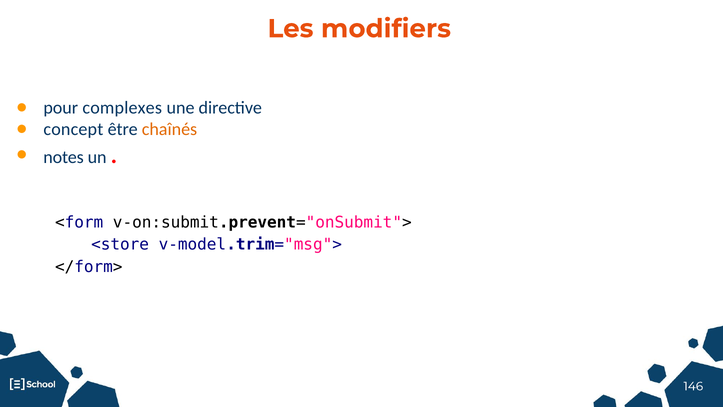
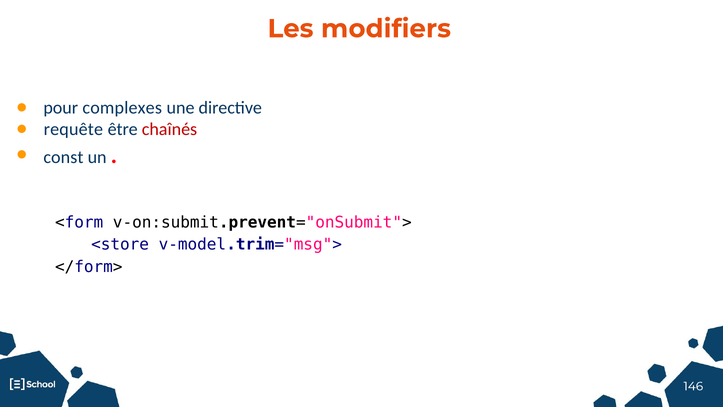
concept: concept -> requête
chaînés colour: orange -> red
notes: notes -> const
